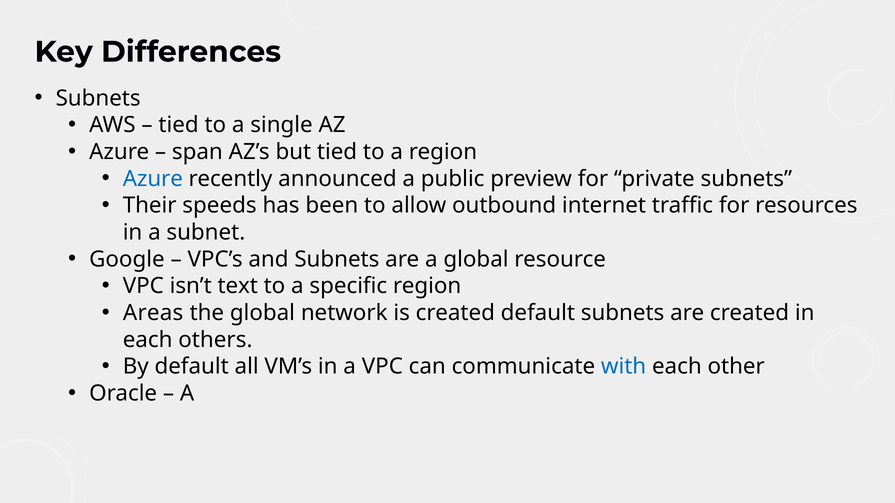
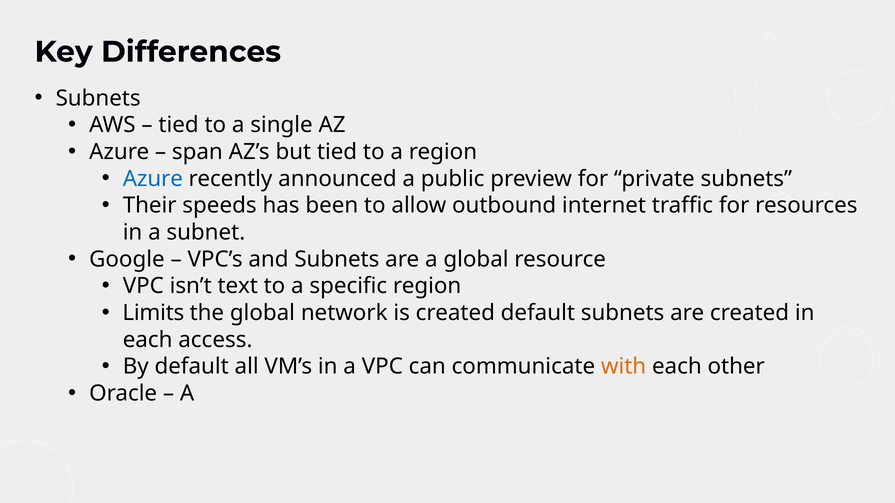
Areas: Areas -> Limits
others: others -> access
with colour: blue -> orange
